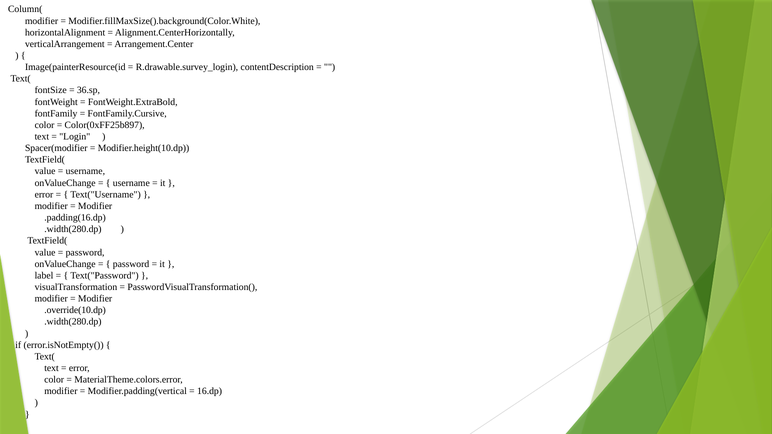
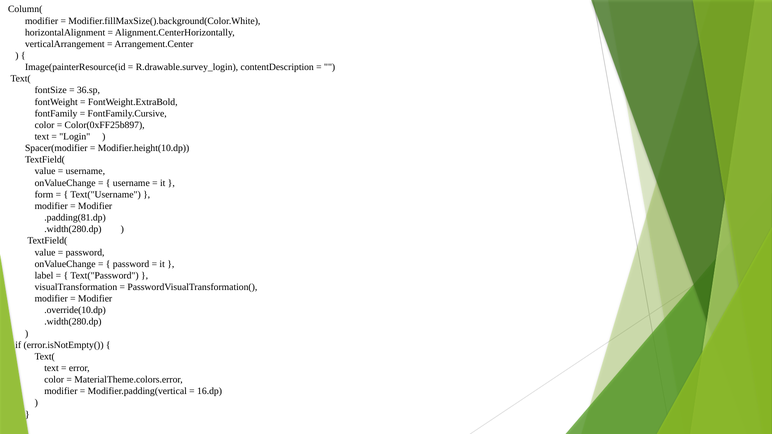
error at (44, 195): error -> form
.padding(16.dp: .padding(16.dp -> .padding(81.dp
